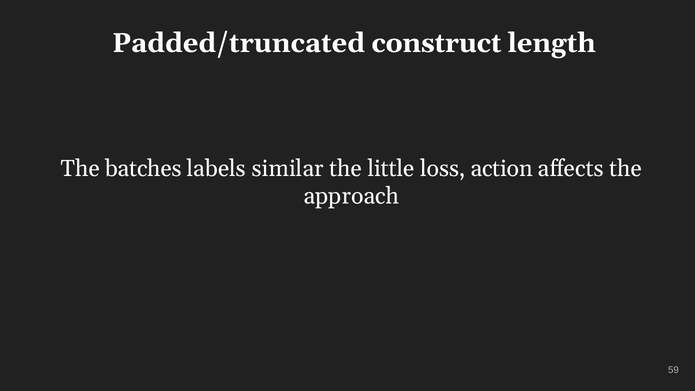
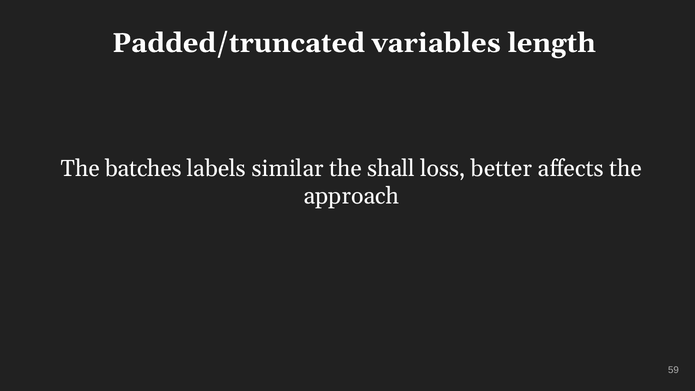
construct: construct -> variables
little: little -> shall
action: action -> better
